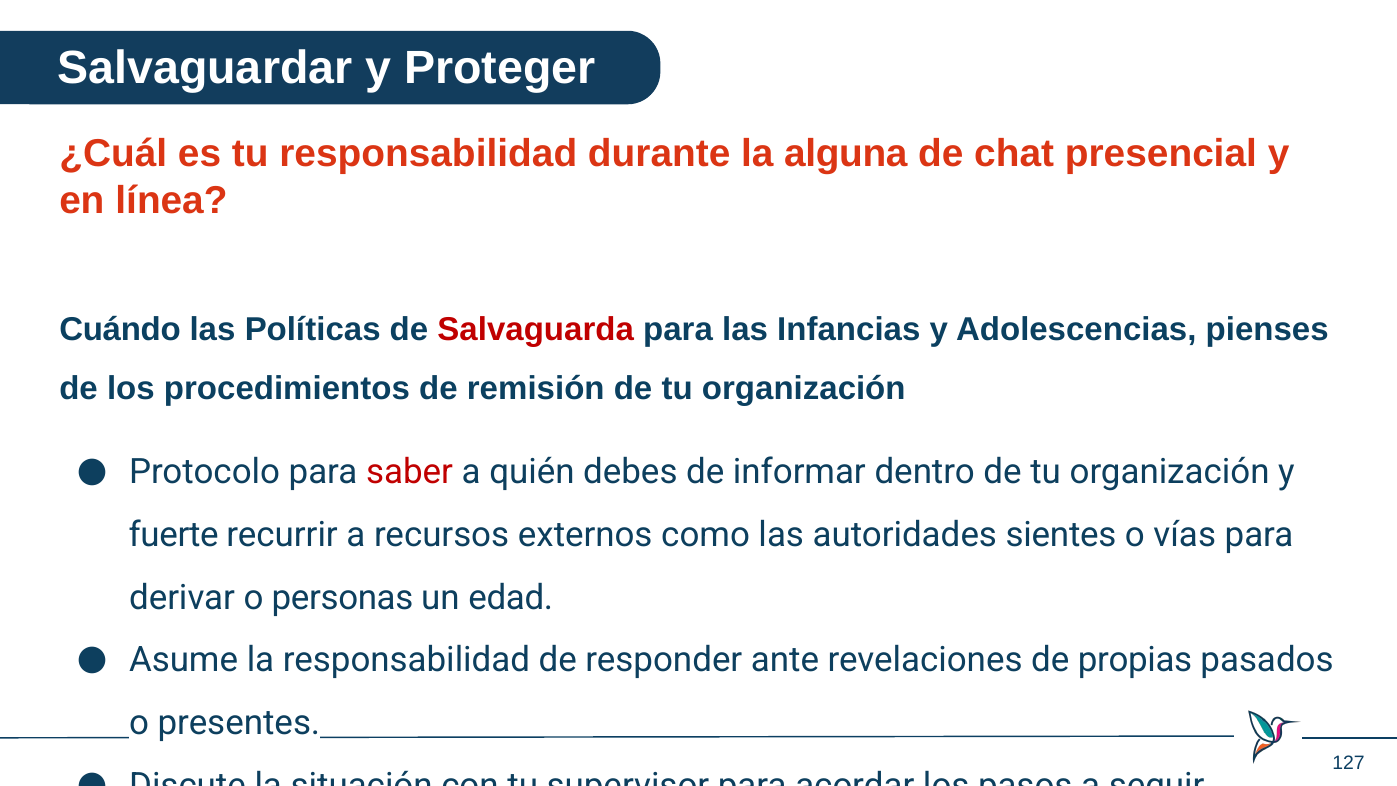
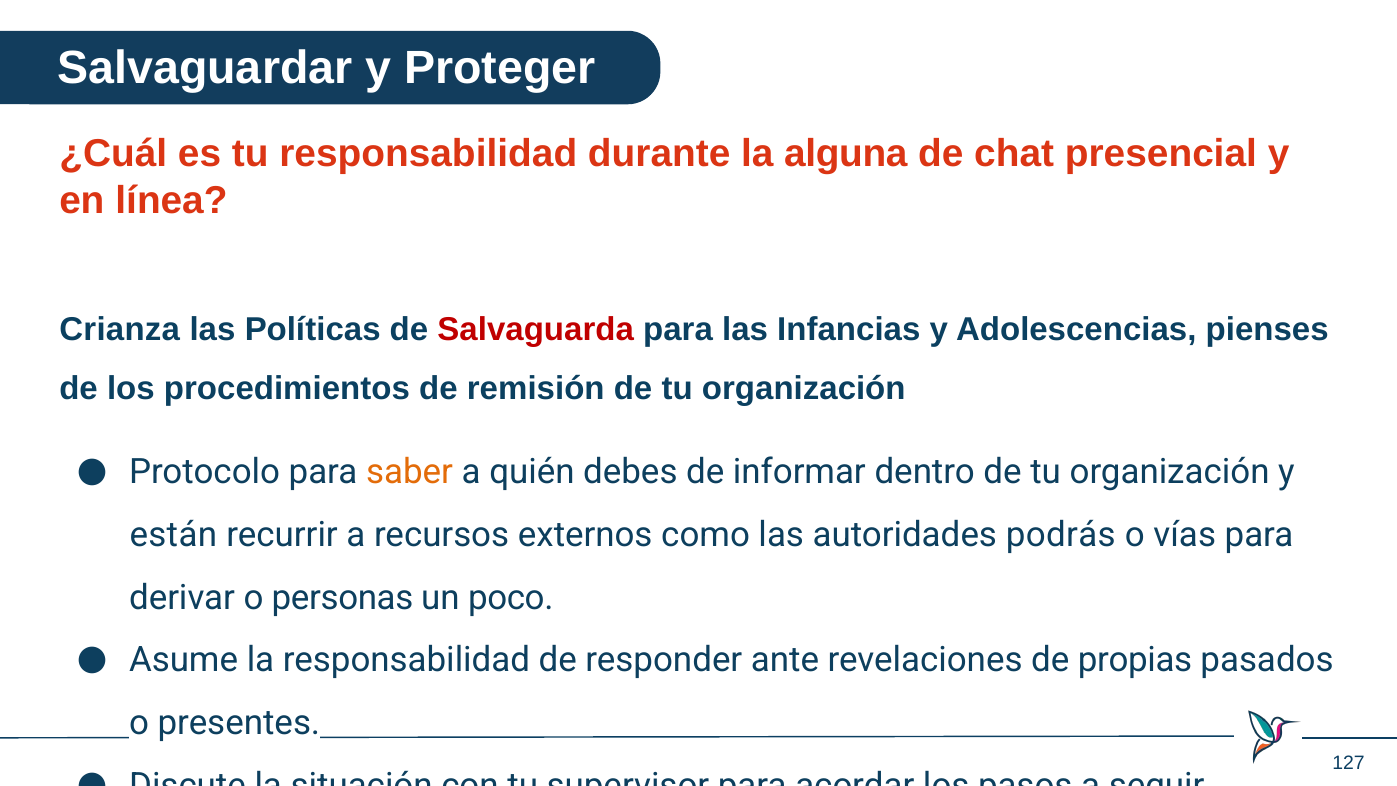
Cuándo: Cuándo -> Crianza
saber colour: red -> orange
fuerte: fuerte -> están
sientes: sientes -> podrás
edad: edad -> poco
